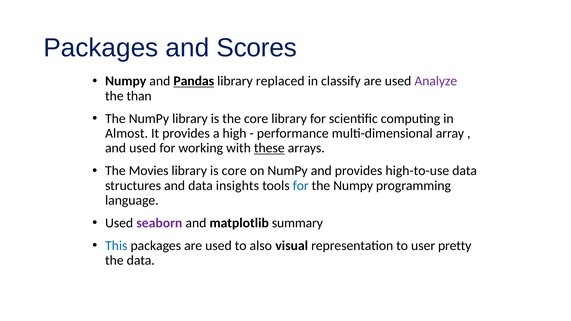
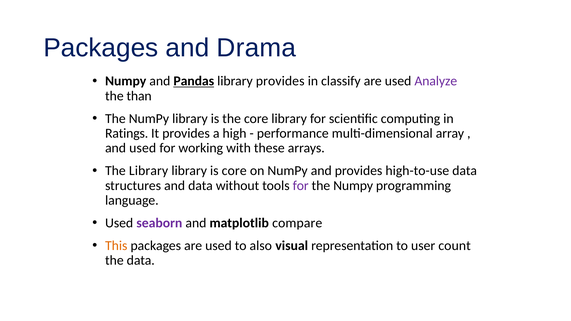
Scores: Scores -> Drama
library replaced: replaced -> provides
Almost: Almost -> Ratings
these underline: present -> none
The Movies: Movies -> Library
insights: insights -> without
for at (301, 186) colour: blue -> purple
summary: summary -> compare
This colour: blue -> orange
pretty: pretty -> count
